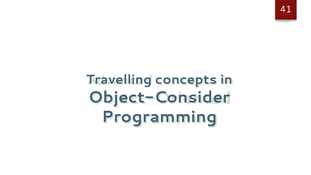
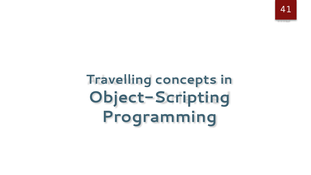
Object-Consider: Object-Consider -> Object-Scripting
